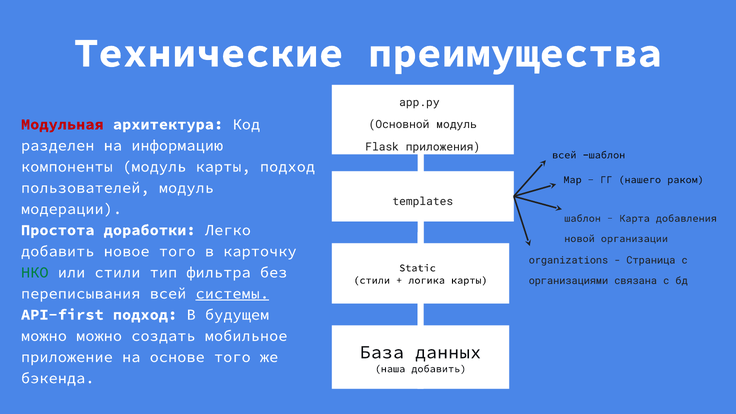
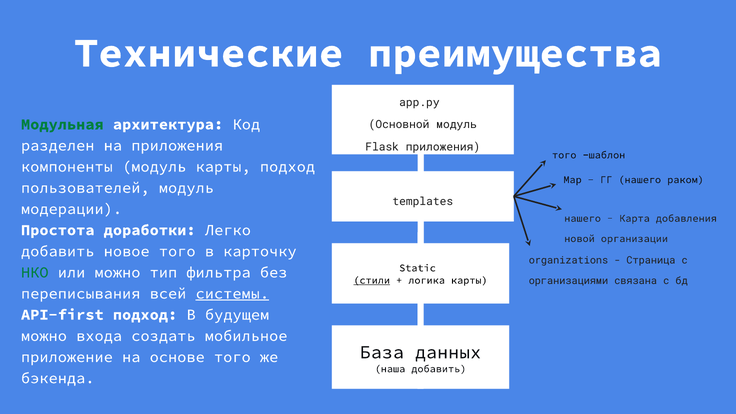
Модульная colour: red -> green
на информацию: информацию -> приложения
всей at (564, 155): всей -> того
шаблон at (583, 218): шаблон -> нашего
или стили: стили -> можно
стили at (372, 280) underline: none -> present
можно можно: можно -> входа
